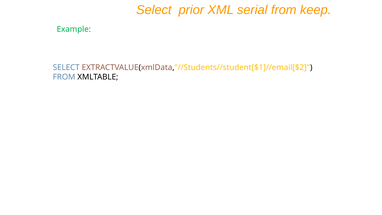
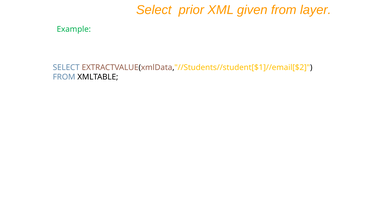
serial: serial -> given
keep: keep -> layer
